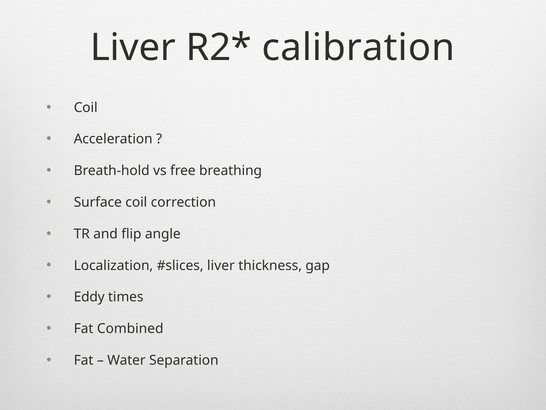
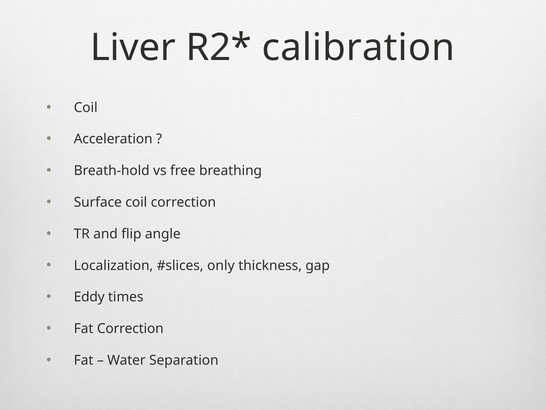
liver at (221, 265): liver -> only
Fat Combined: Combined -> Correction
